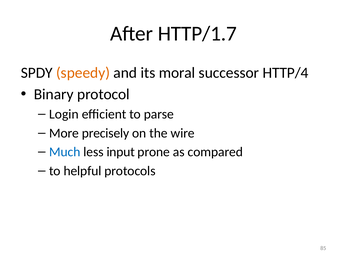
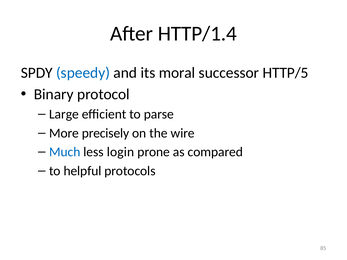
HTTP/1.7: HTTP/1.7 -> HTTP/1.4
speedy colour: orange -> blue
HTTP/4: HTTP/4 -> HTTP/5
Login: Login -> Large
input: input -> login
